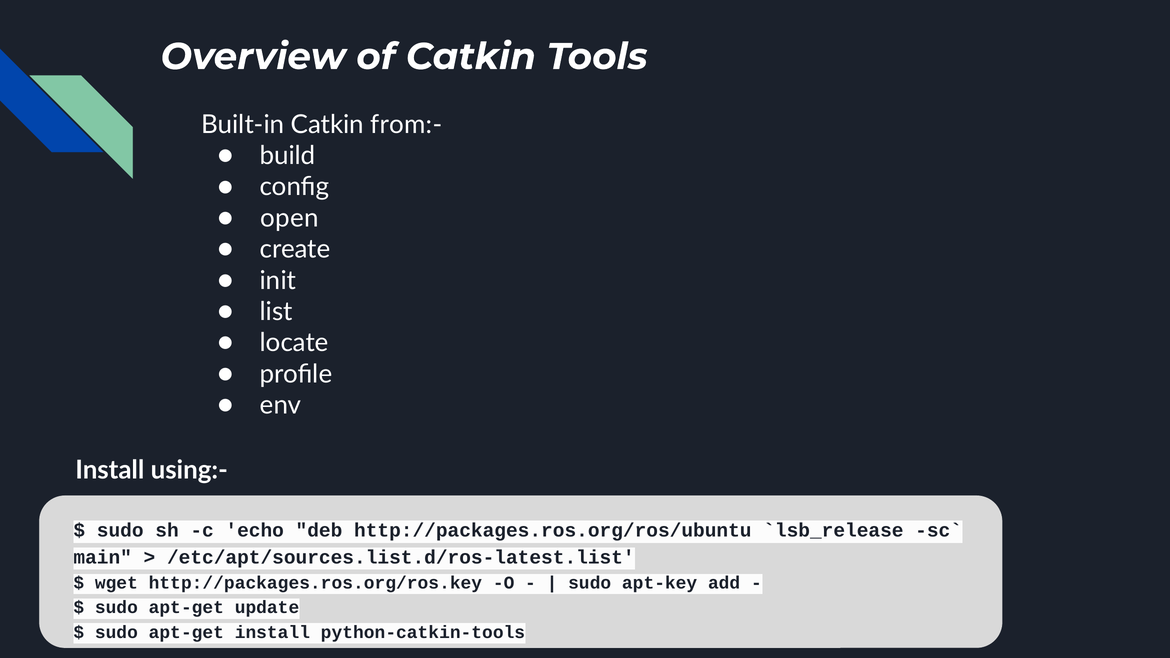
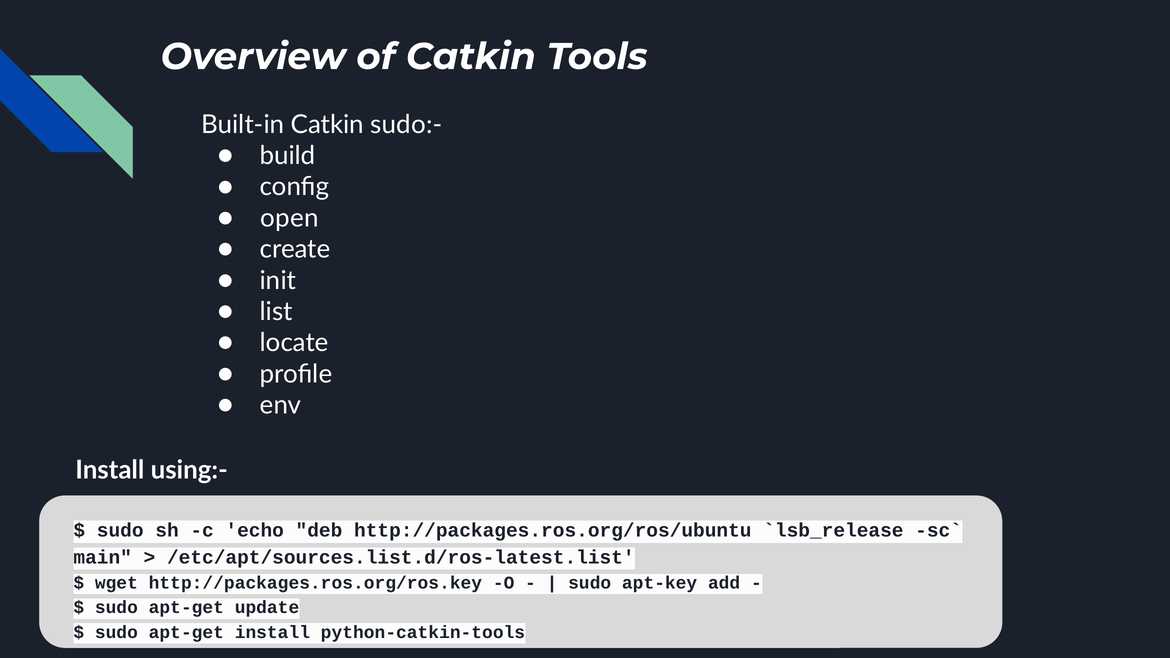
from:-: from:- -> sudo:-
